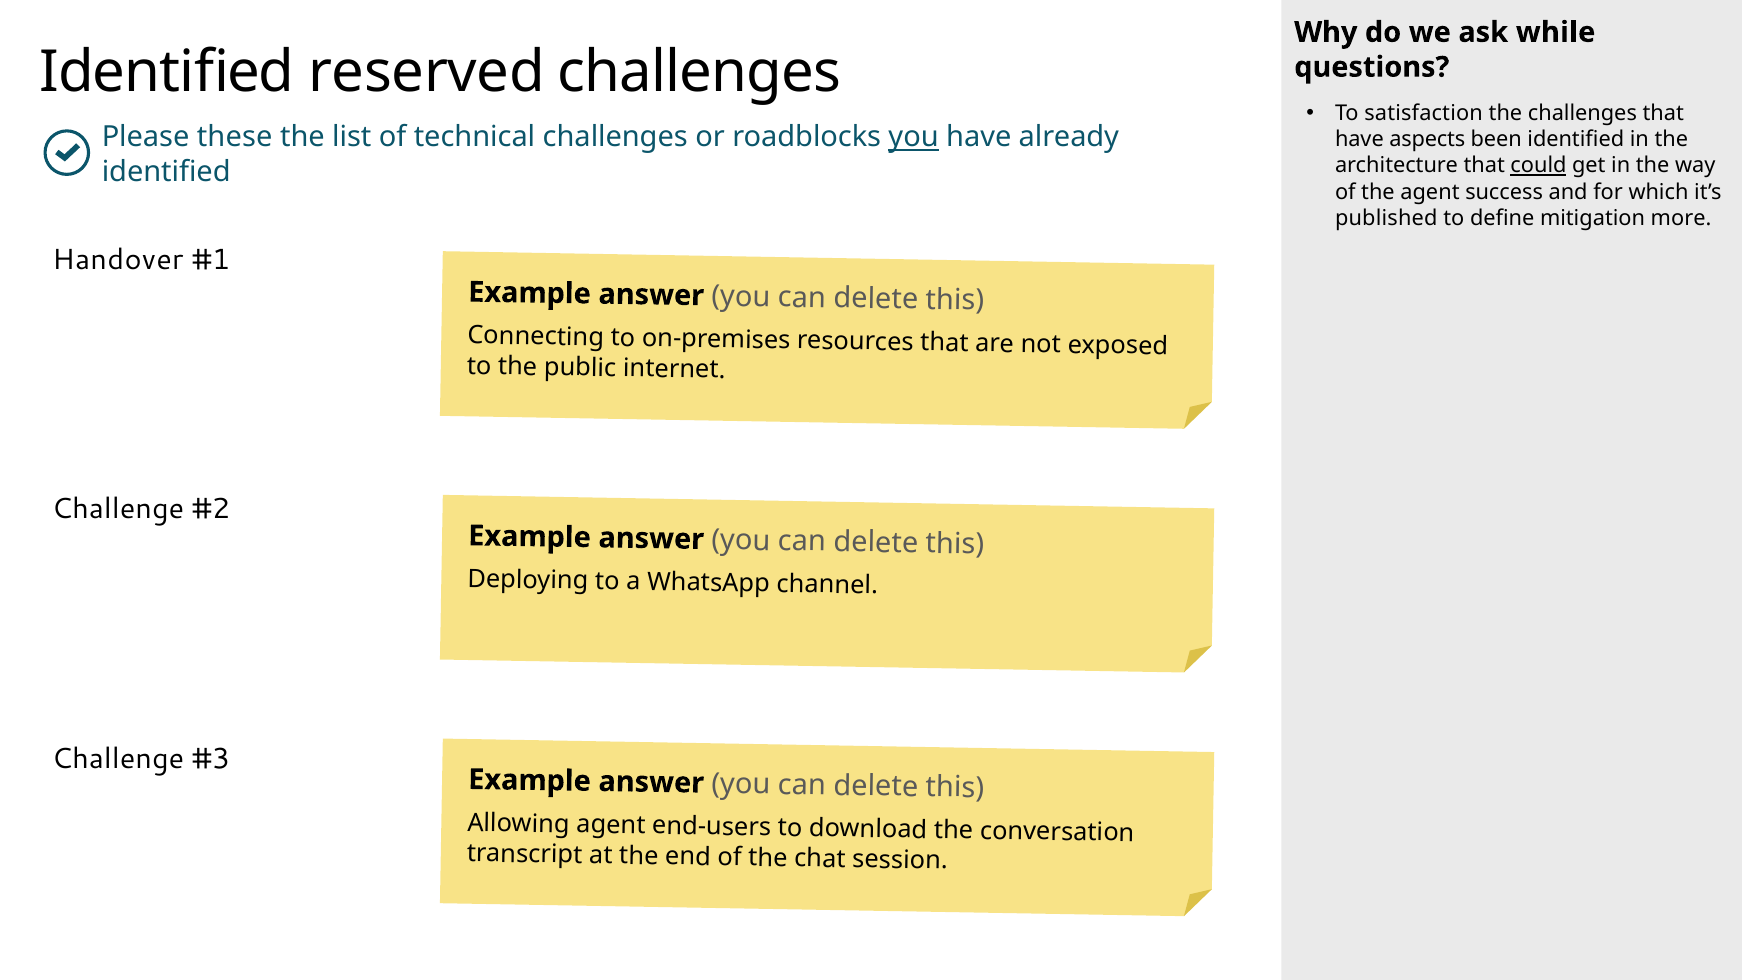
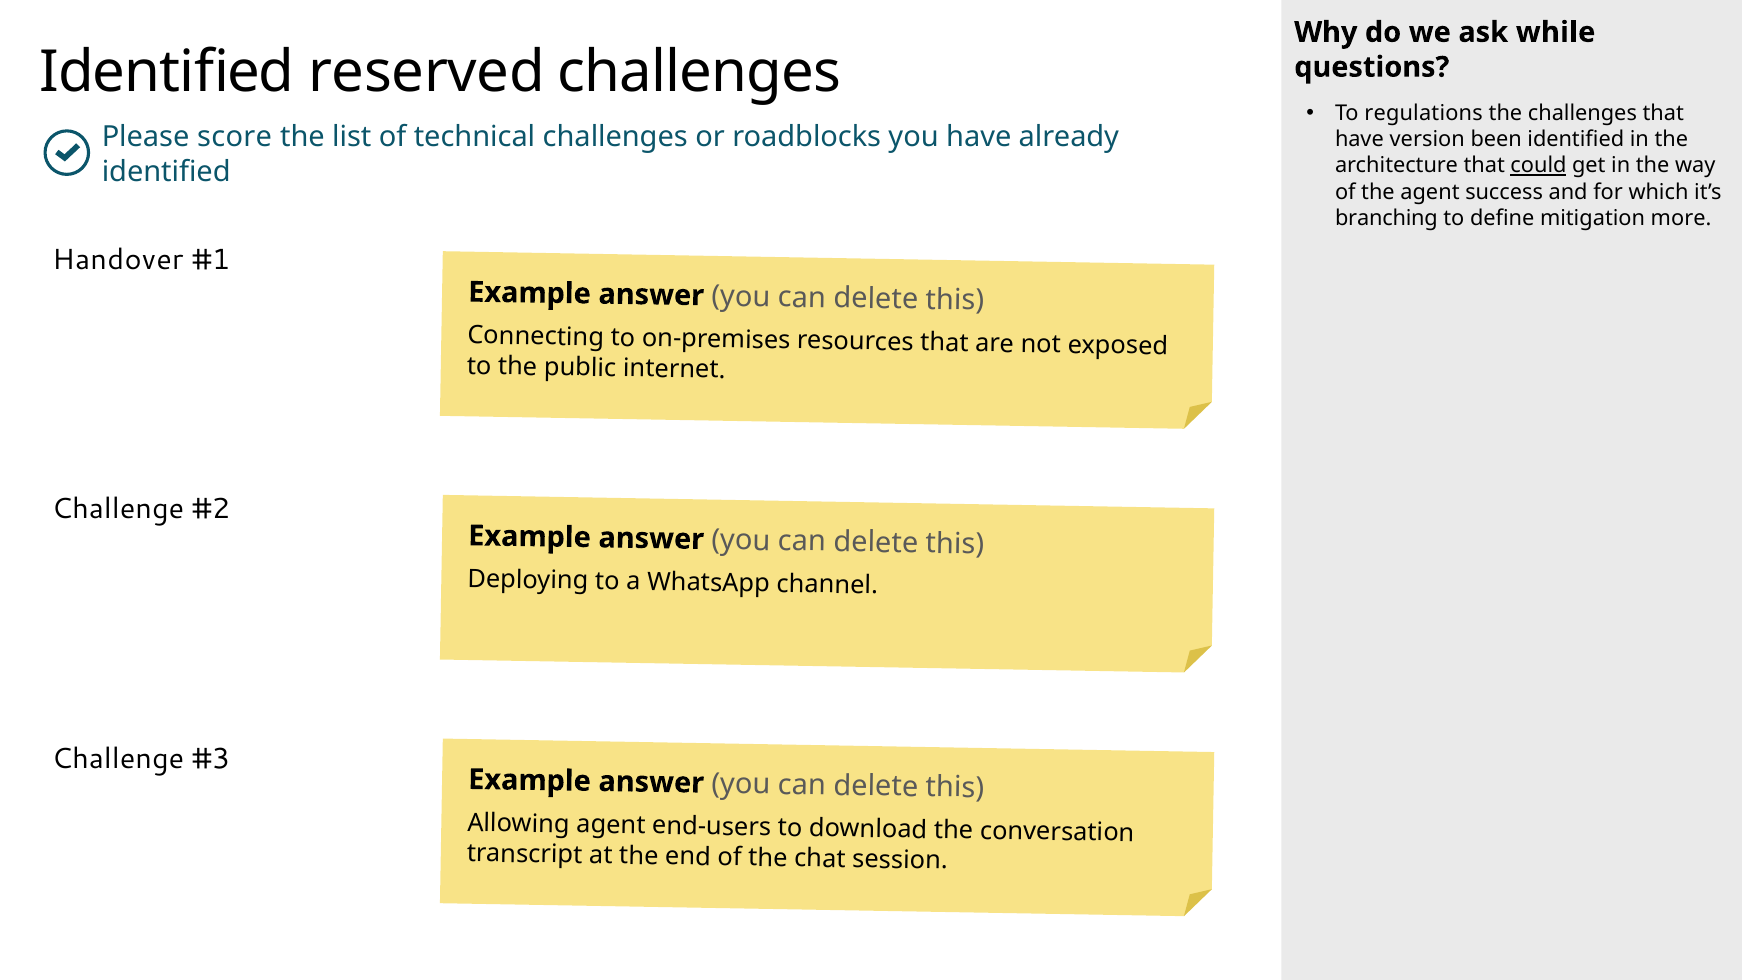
satisfaction: satisfaction -> regulations
these: these -> score
you at (914, 137) underline: present -> none
aspects: aspects -> version
published: published -> branching
